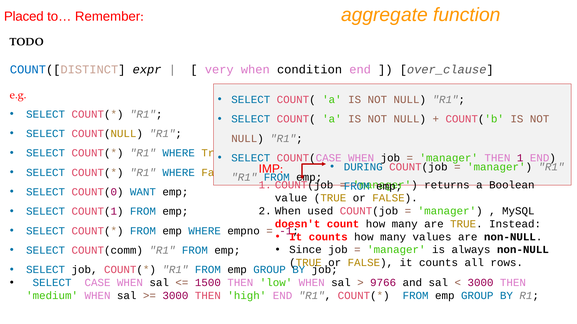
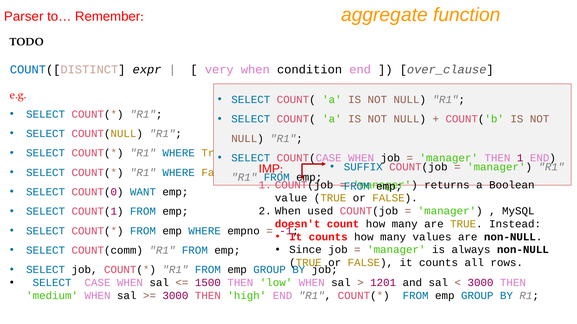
Placed: Placed -> Parser
DURING: DURING -> SUFFIX
9766: 9766 -> 1201
